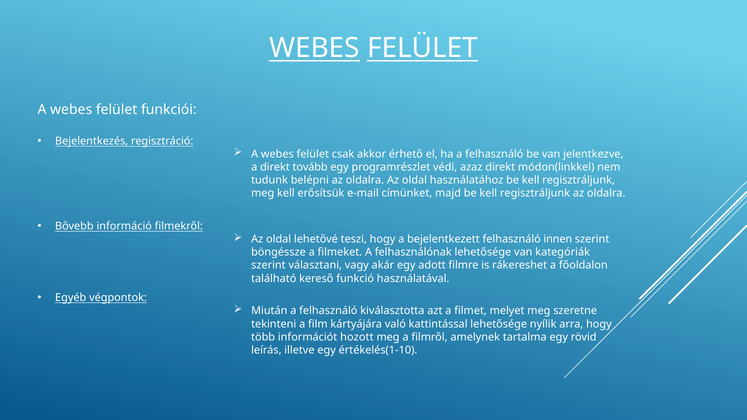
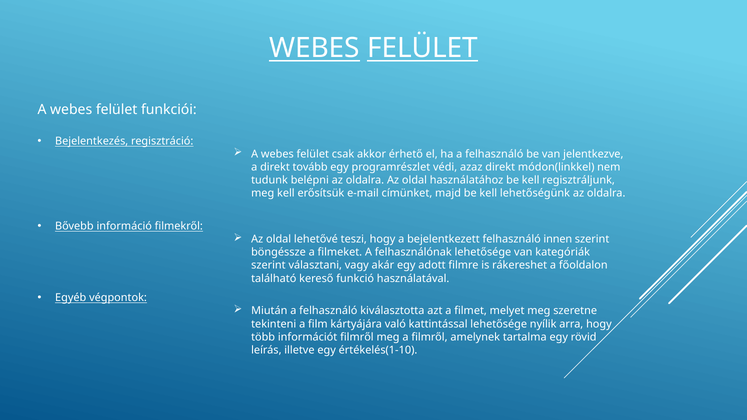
majd be kell regisztráljunk: regisztráljunk -> lehetőségünk
információt hozott: hozott -> filmről
